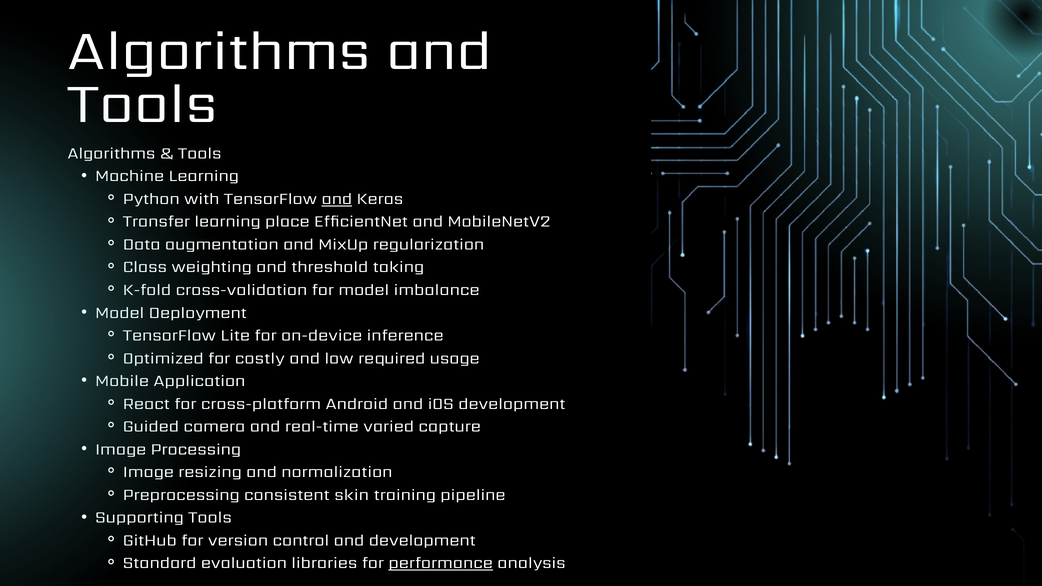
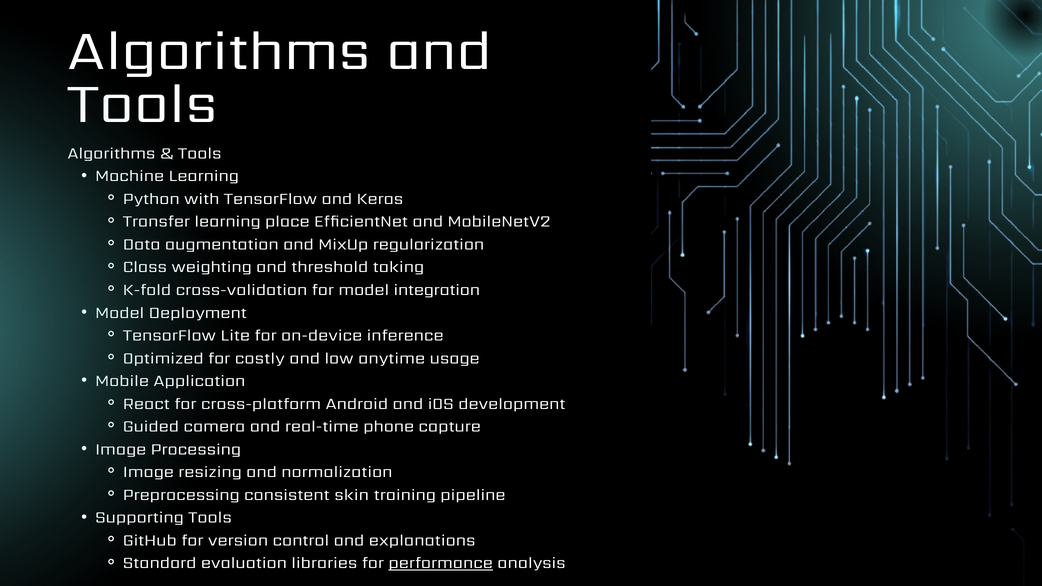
and at (337, 199) underline: present -> none
imbalance: imbalance -> integration
required: required -> anytime
varied: varied -> phone
and development: development -> explanations
